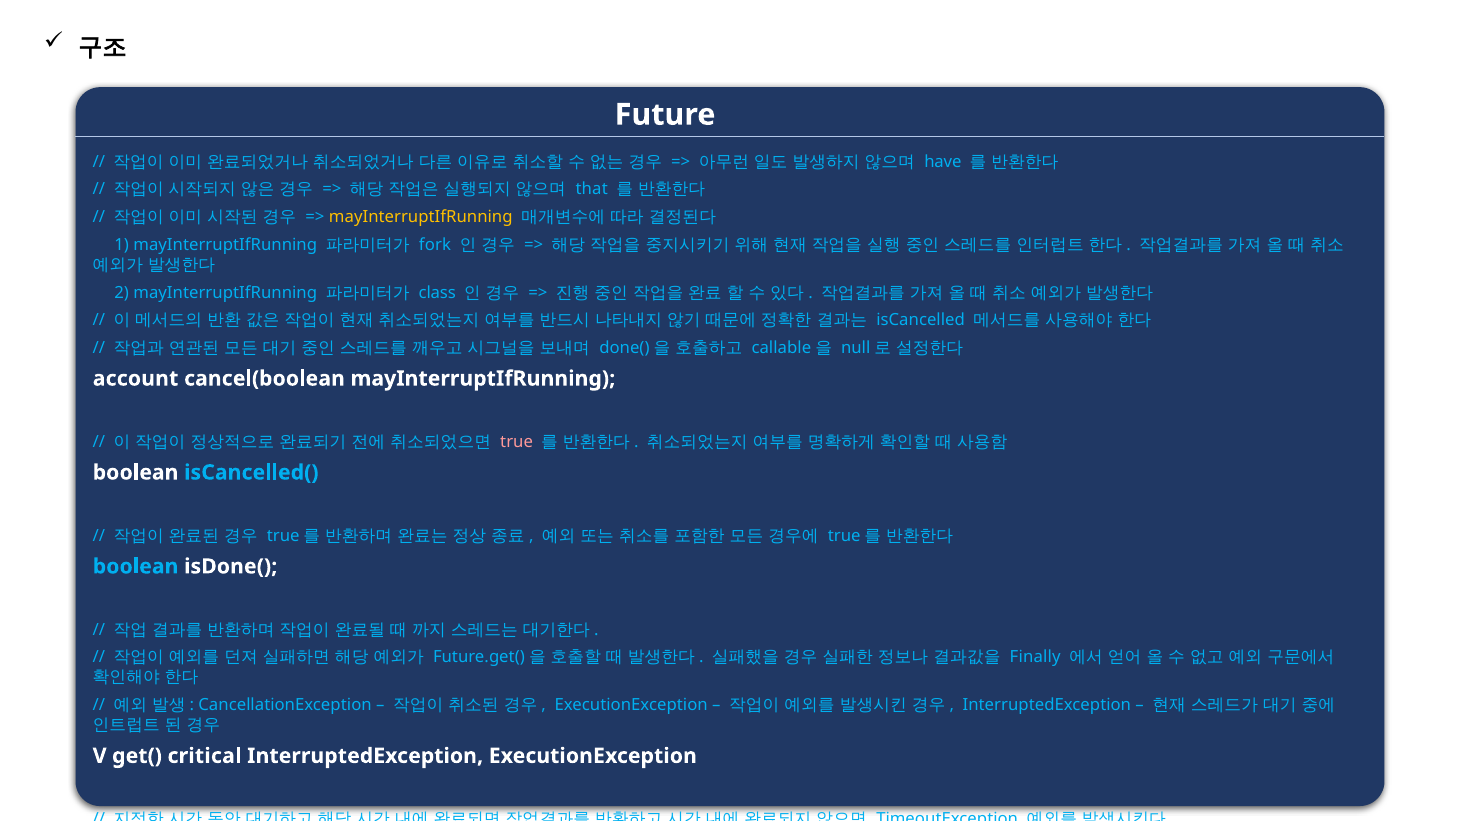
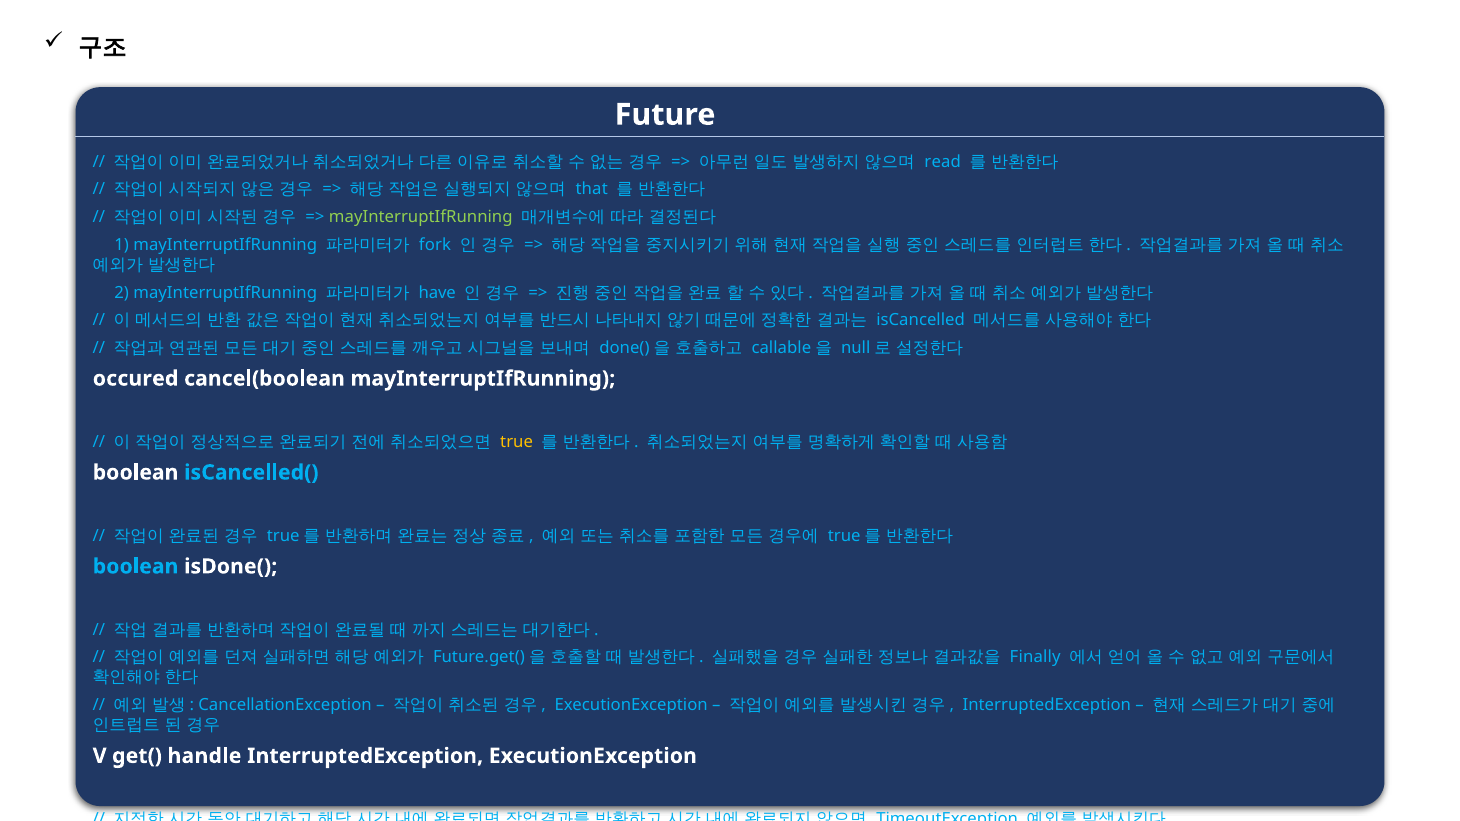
have: have -> read
mayInterruptIfRunning at (421, 217) colour: yellow -> light green
class: class -> have
account: account -> occured
true colour: pink -> yellow
critical: critical -> handle
